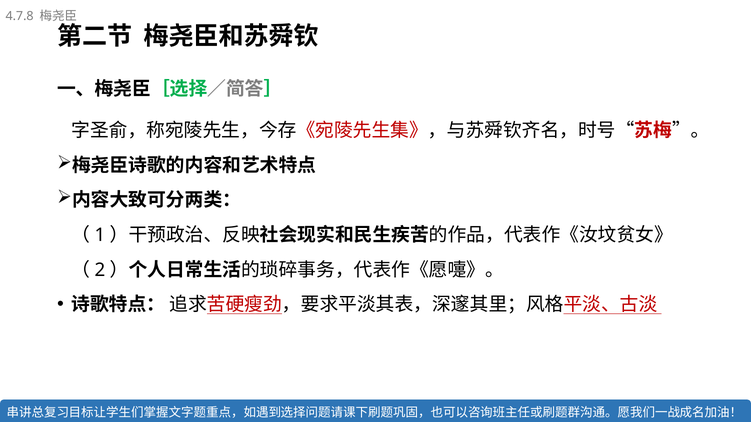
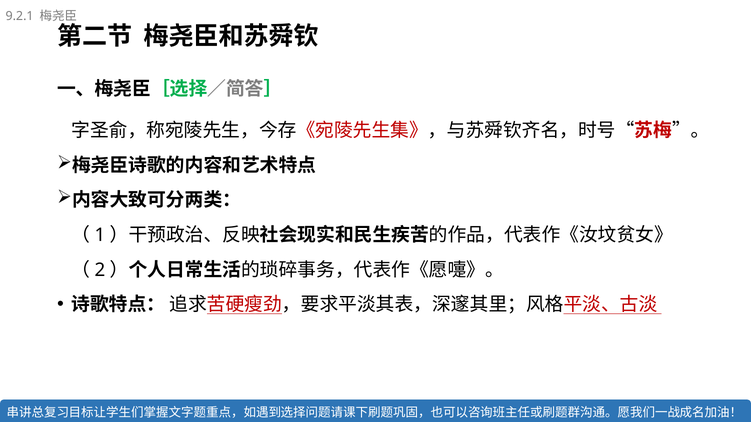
4.7.8: 4.7.8 -> 9.2.1
